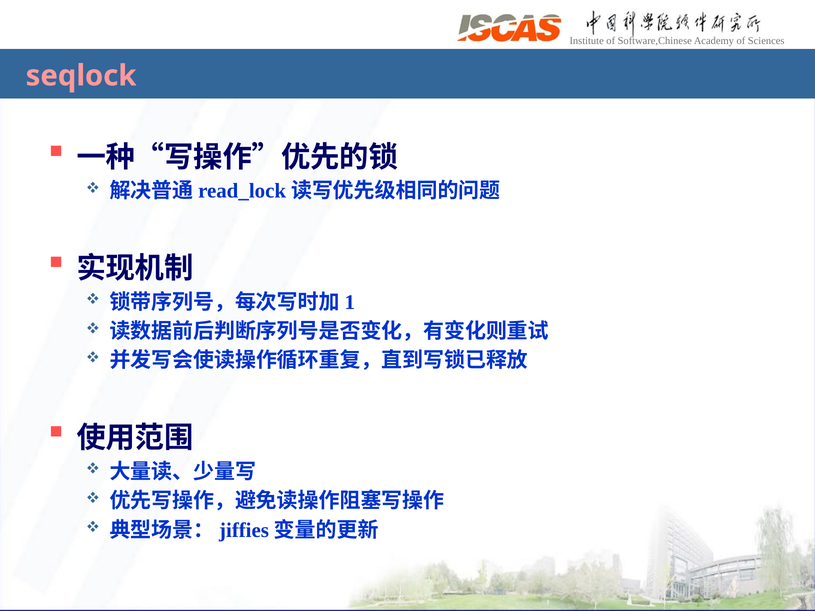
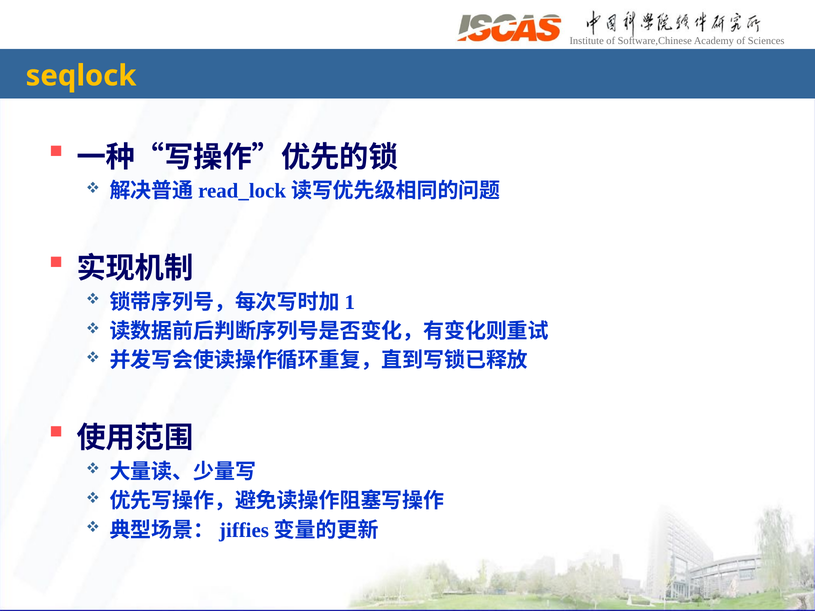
seqlock colour: pink -> yellow
